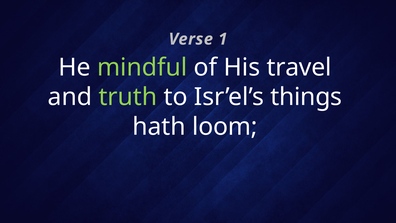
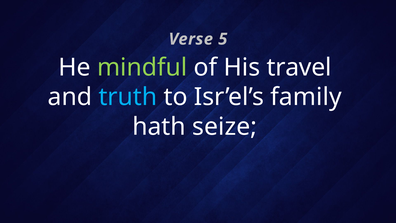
1: 1 -> 5
truth colour: light green -> light blue
things: things -> family
loom: loom -> seize
